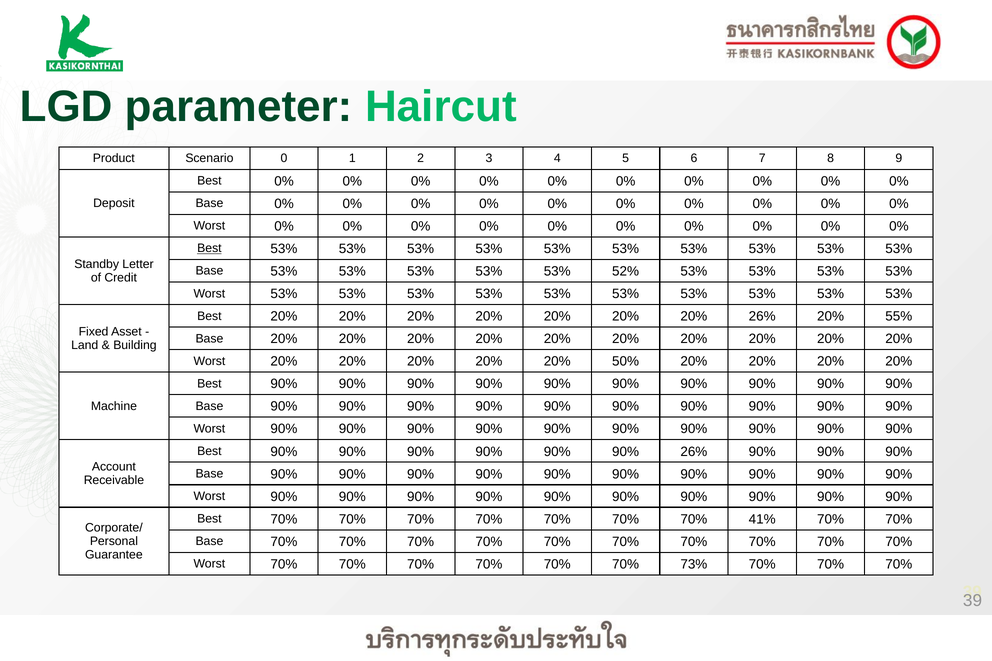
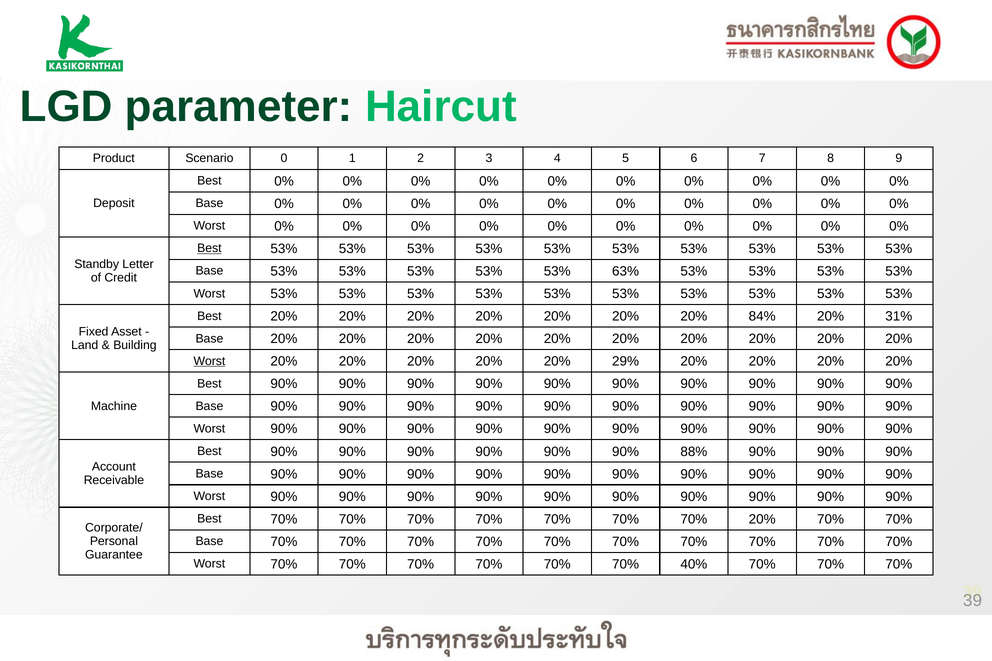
52%: 52% -> 63%
20% 26%: 26% -> 84%
55%: 55% -> 31%
Worst at (209, 361) underline: none -> present
50%: 50% -> 29%
90% 26%: 26% -> 88%
70% 41%: 41% -> 20%
73%: 73% -> 40%
